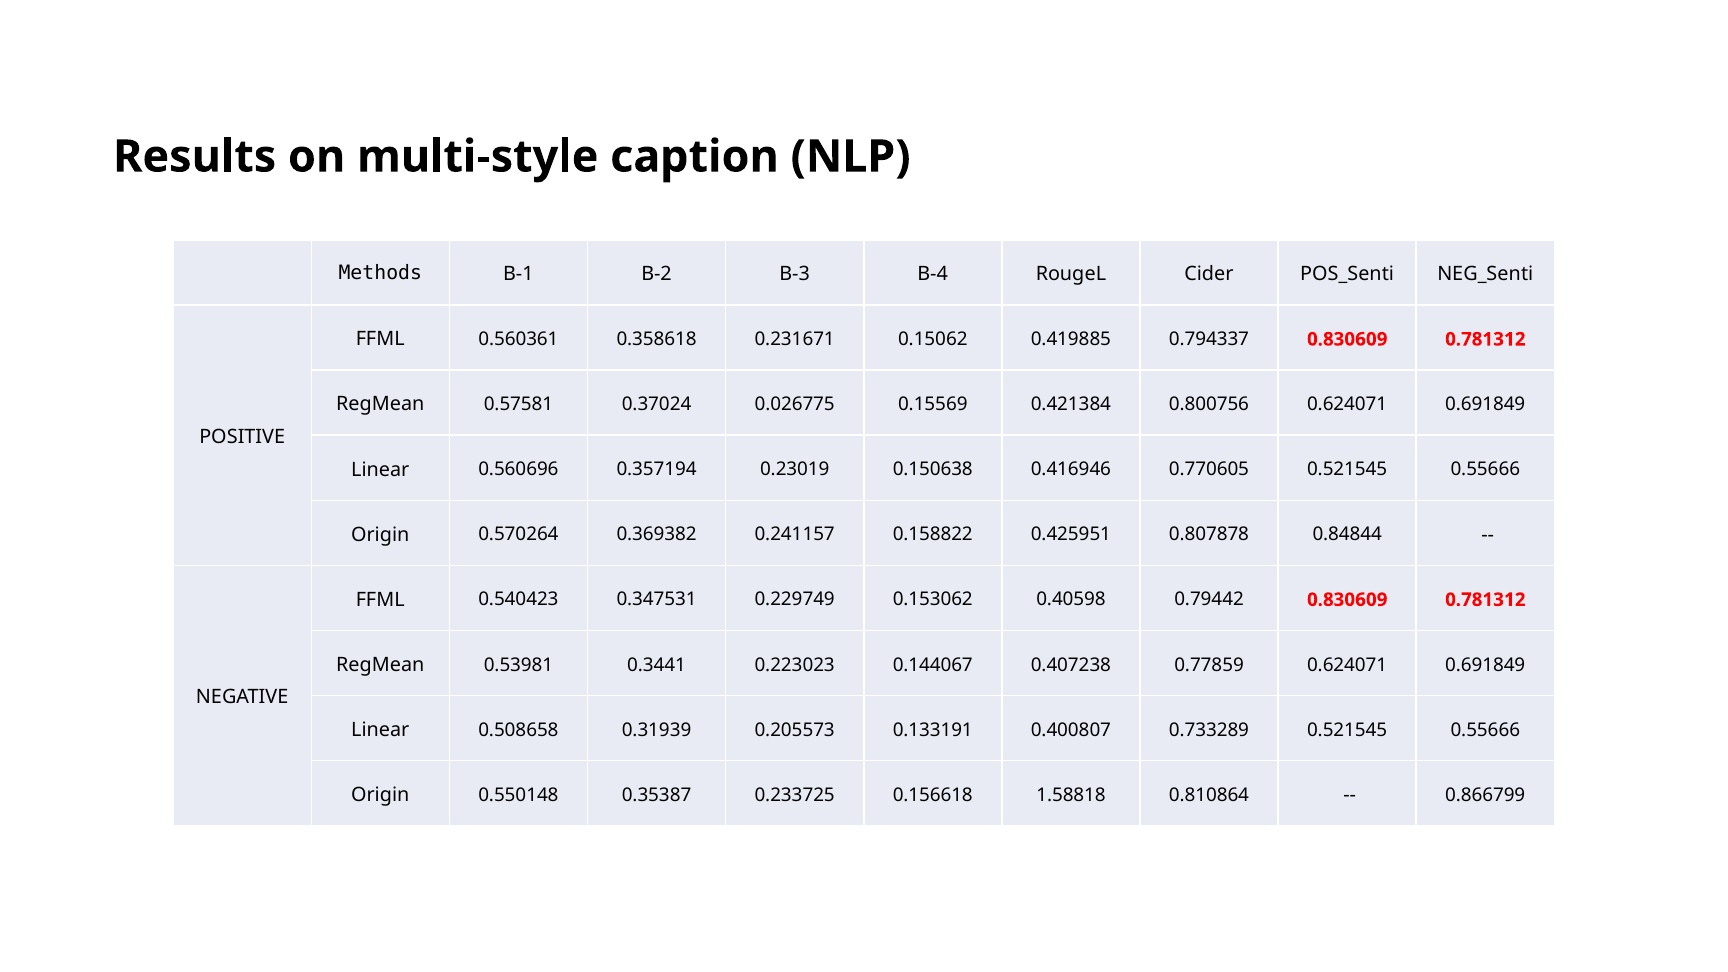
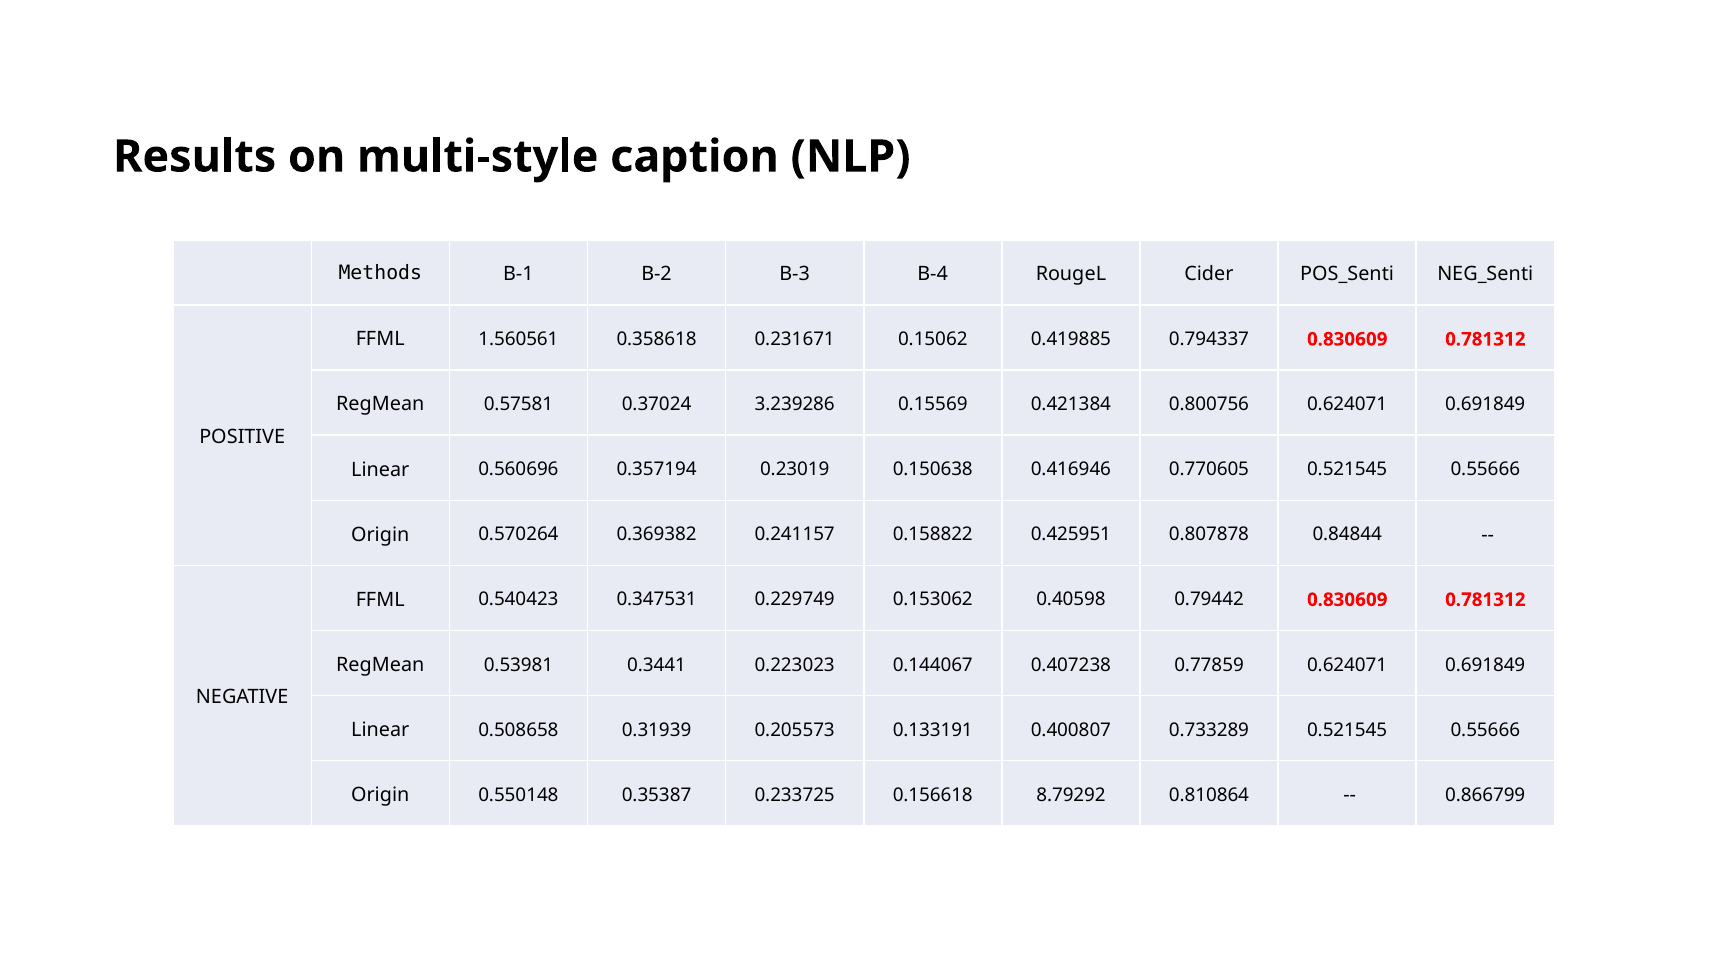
0.560361: 0.560361 -> 1.560561
0.026775: 0.026775 -> 3.239286
1.58818: 1.58818 -> 8.79292
